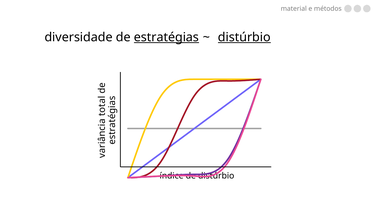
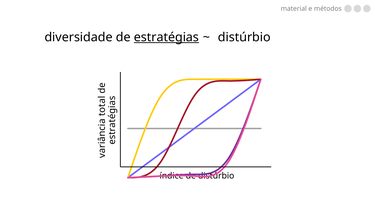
distúrbio at (244, 37) underline: present -> none
